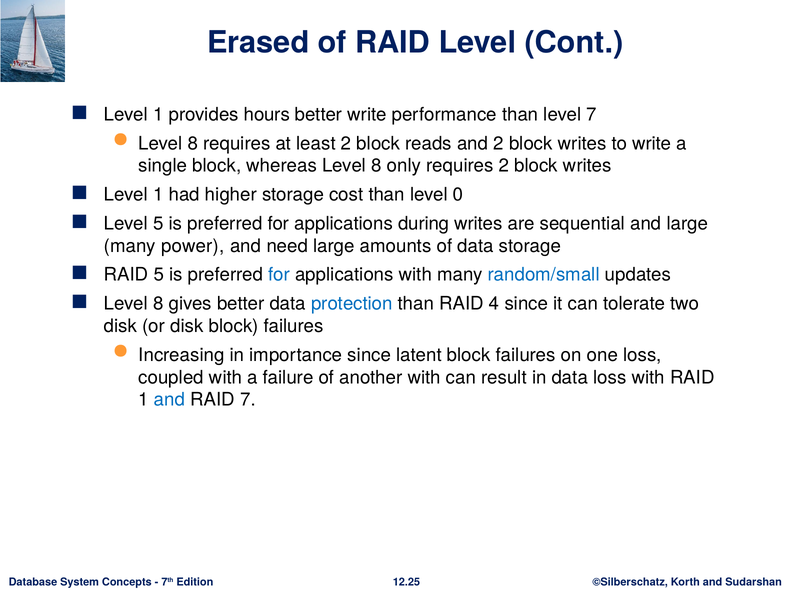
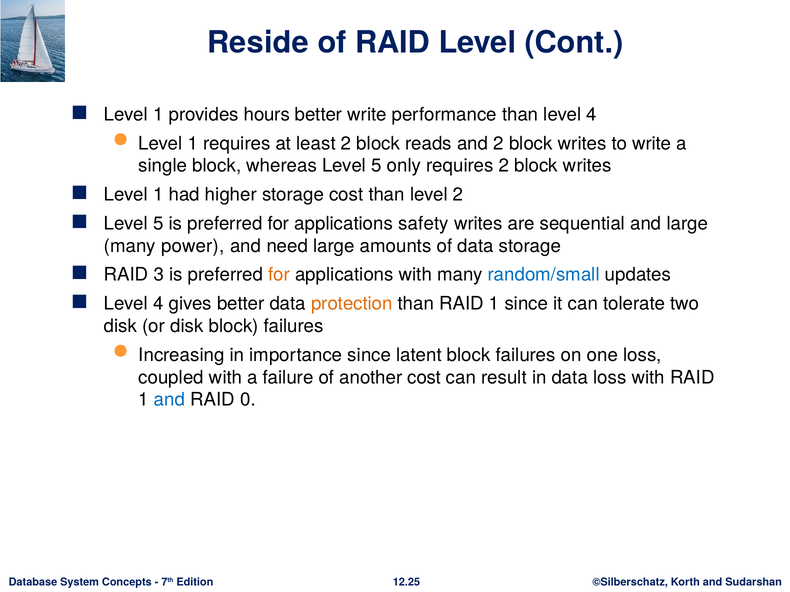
Erased: Erased -> Reside
than level 7: 7 -> 4
8 at (193, 144): 8 -> 1
whereas Level 8: 8 -> 5
level 0: 0 -> 2
during: during -> safety
RAID 5: 5 -> 3
for at (279, 275) colour: blue -> orange
8 at (158, 304): 8 -> 4
protection colour: blue -> orange
than RAID 4: 4 -> 1
another with: with -> cost
RAID 7: 7 -> 0
